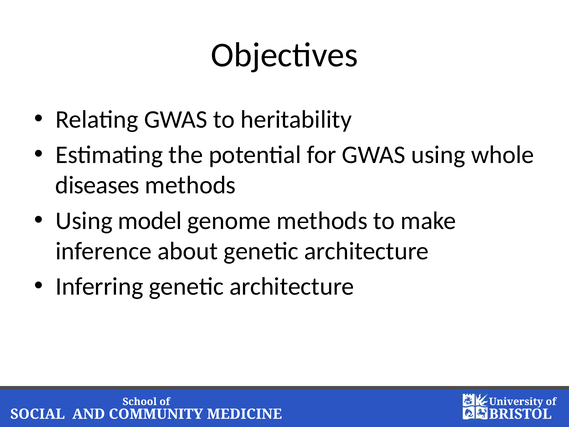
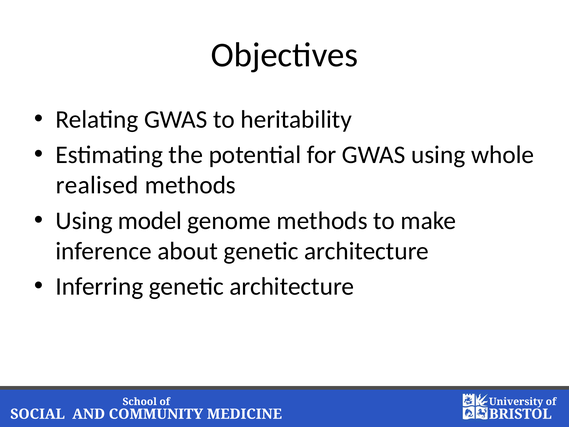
diseases: diseases -> realised
